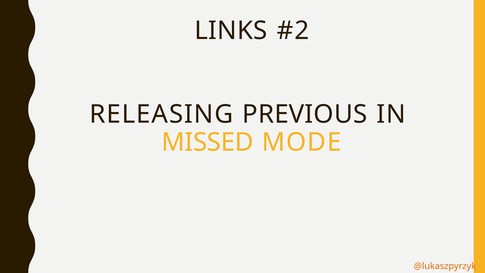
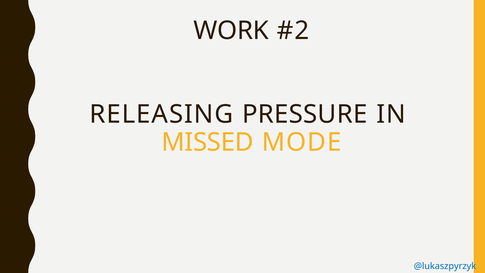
LINKS: LINKS -> WORK
PREVIOUS: PREVIOUS -> PRESSURE
@lukaszpyrzyk colour: orange -> blue
